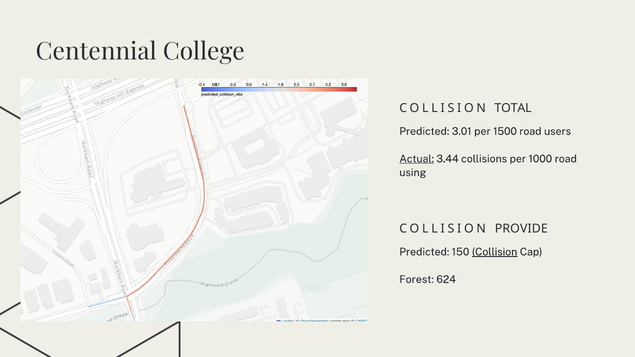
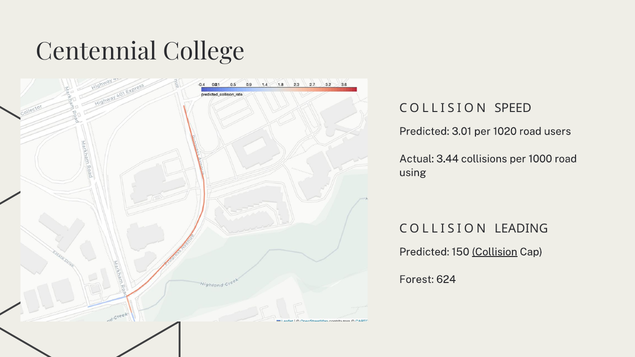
TOTAL: TOTAL -> SPEED
1500: 1500 -> 1020
Actual underline: present -> none
PROVIDE: PROVIDE -> LEADING
